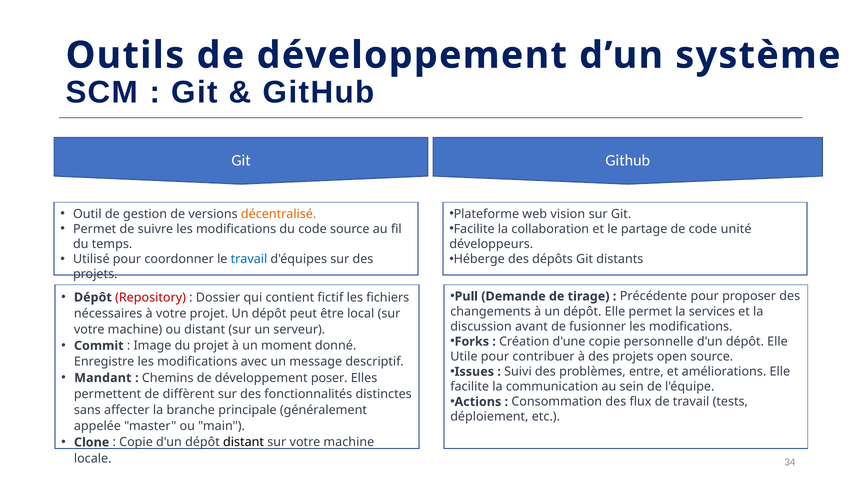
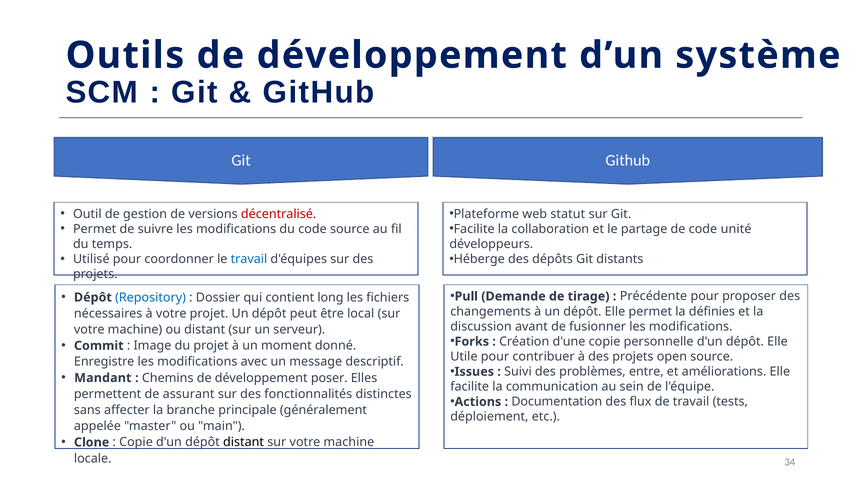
décentralisé colour: orange -> red
vision: vision -> statut
Repository colour: red -> blue
fictif: fictif -> long
services: services -> définies
diffèrent: diffèrent -> assurant
Consommation: Consommation -> Documentation
